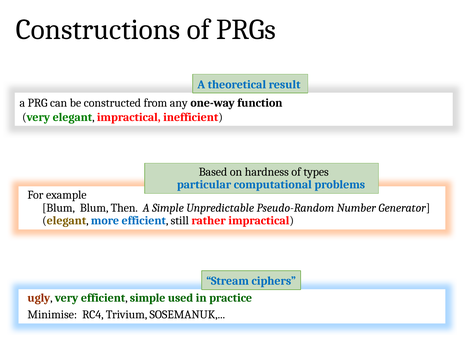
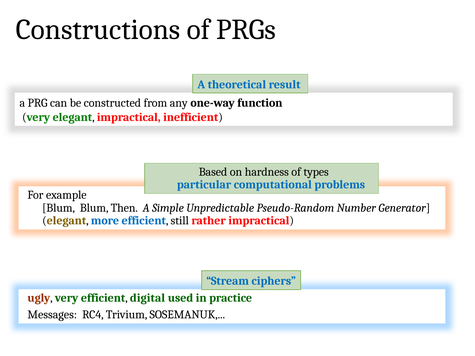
efficient simple: simple -> digital
Minimise: Minimise -> Messages
